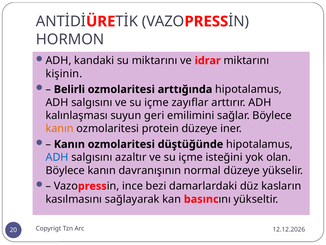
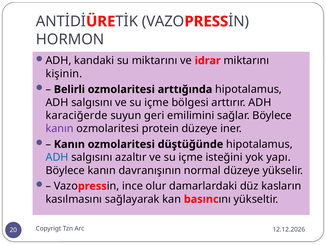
zayıflar: zayıflar -> bölgesi
kalınlaşması: kalınlaşması -> karaciğerde
kanın at (60, 128) colour: orange -> purple
olan: olan -> yapı
bezi: bezi -> olur
